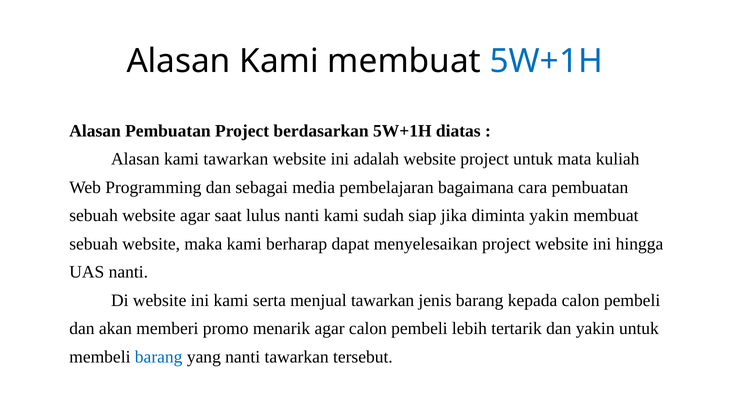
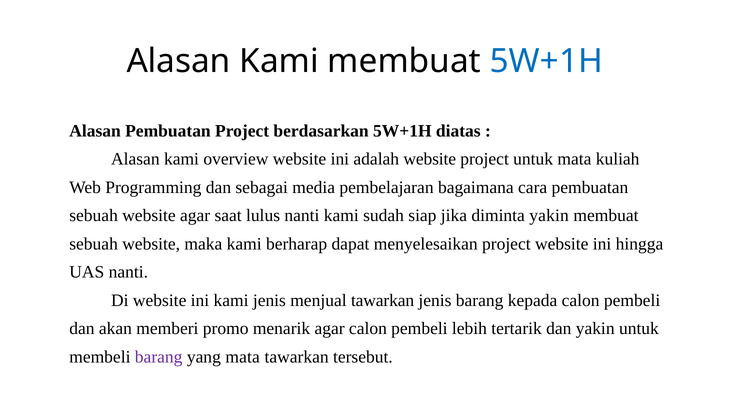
kami tawarkan: tawarkan -> overview
kami serta: serta -> jenis
barang at (159, 357) colour: blue -> purple
yang nanti: nanti -> mata
